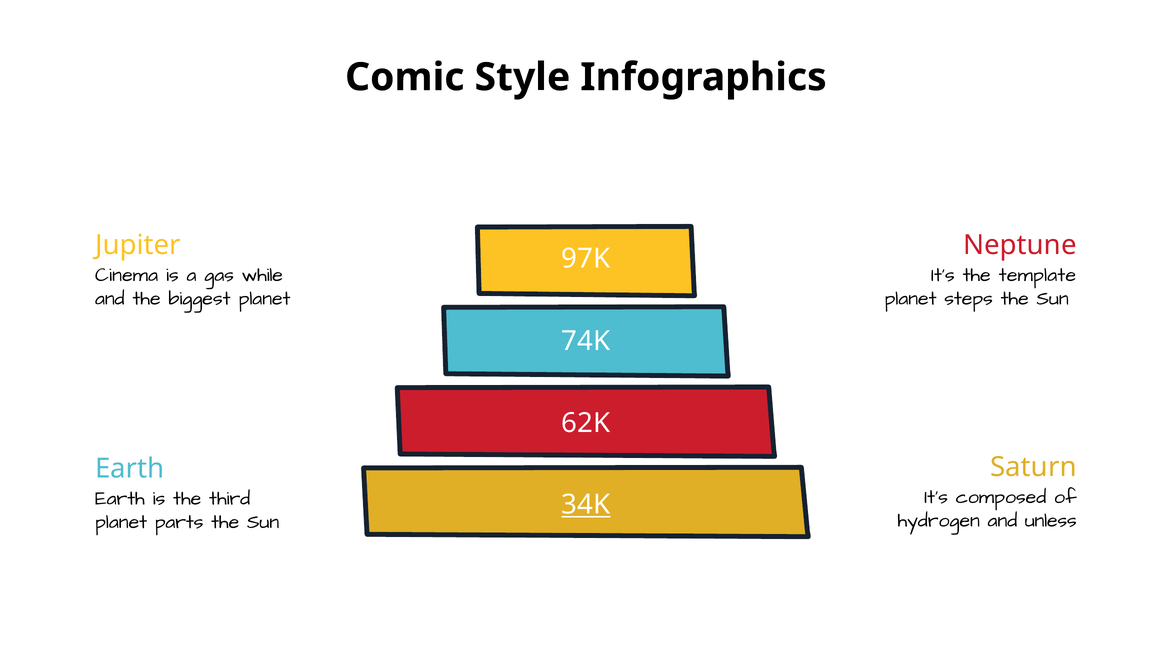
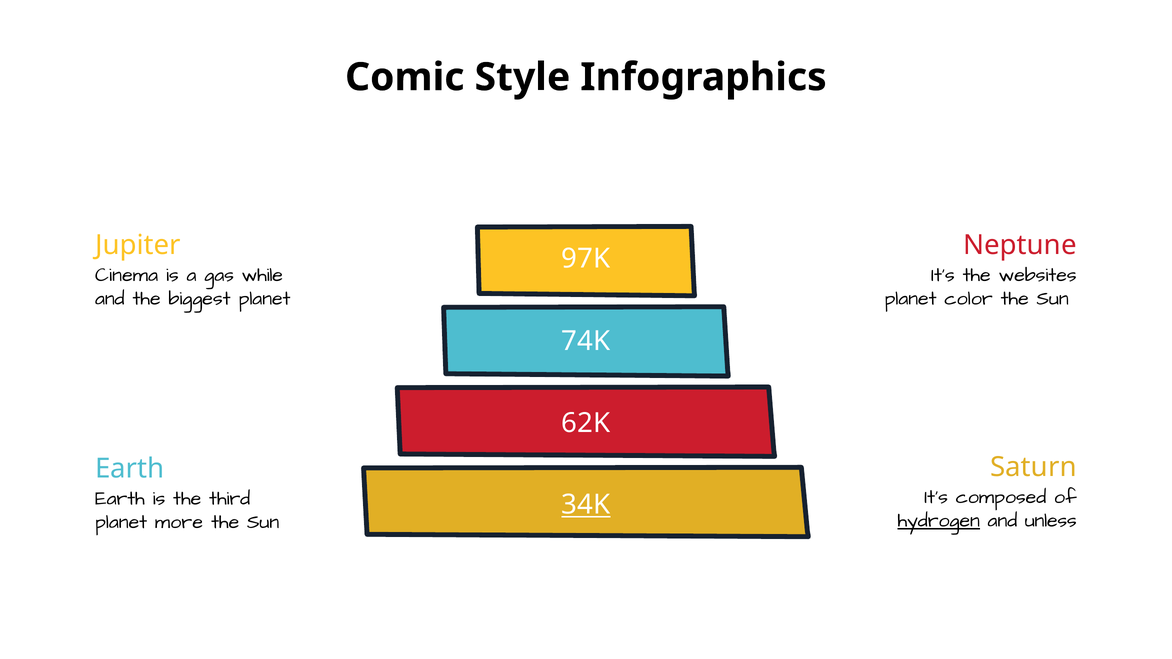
template: template -> websites
steps: steps -> color
hydrogen underline: none -> present
parts: parts -> more
